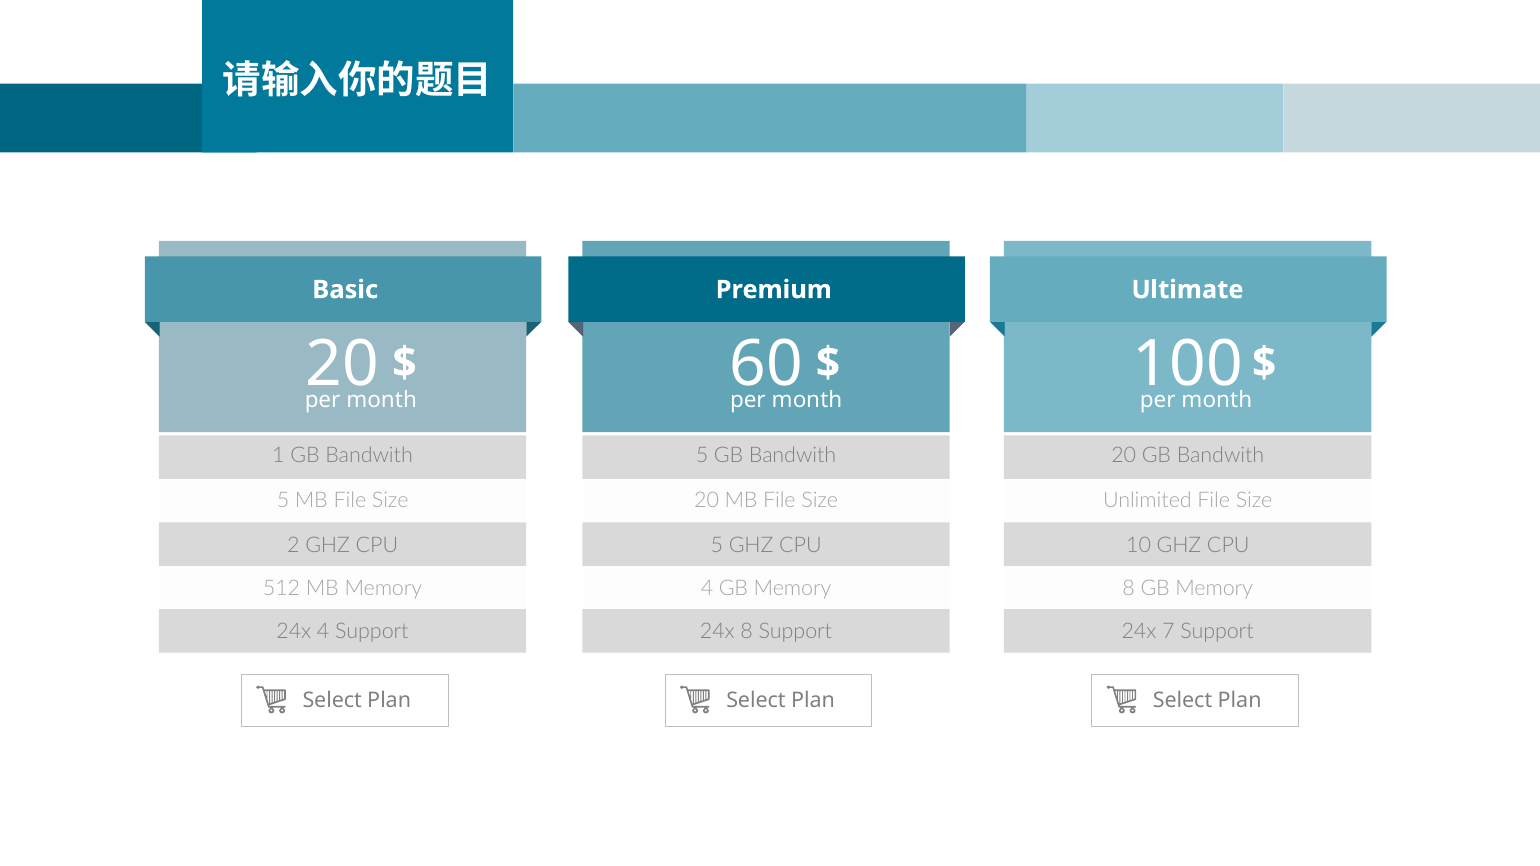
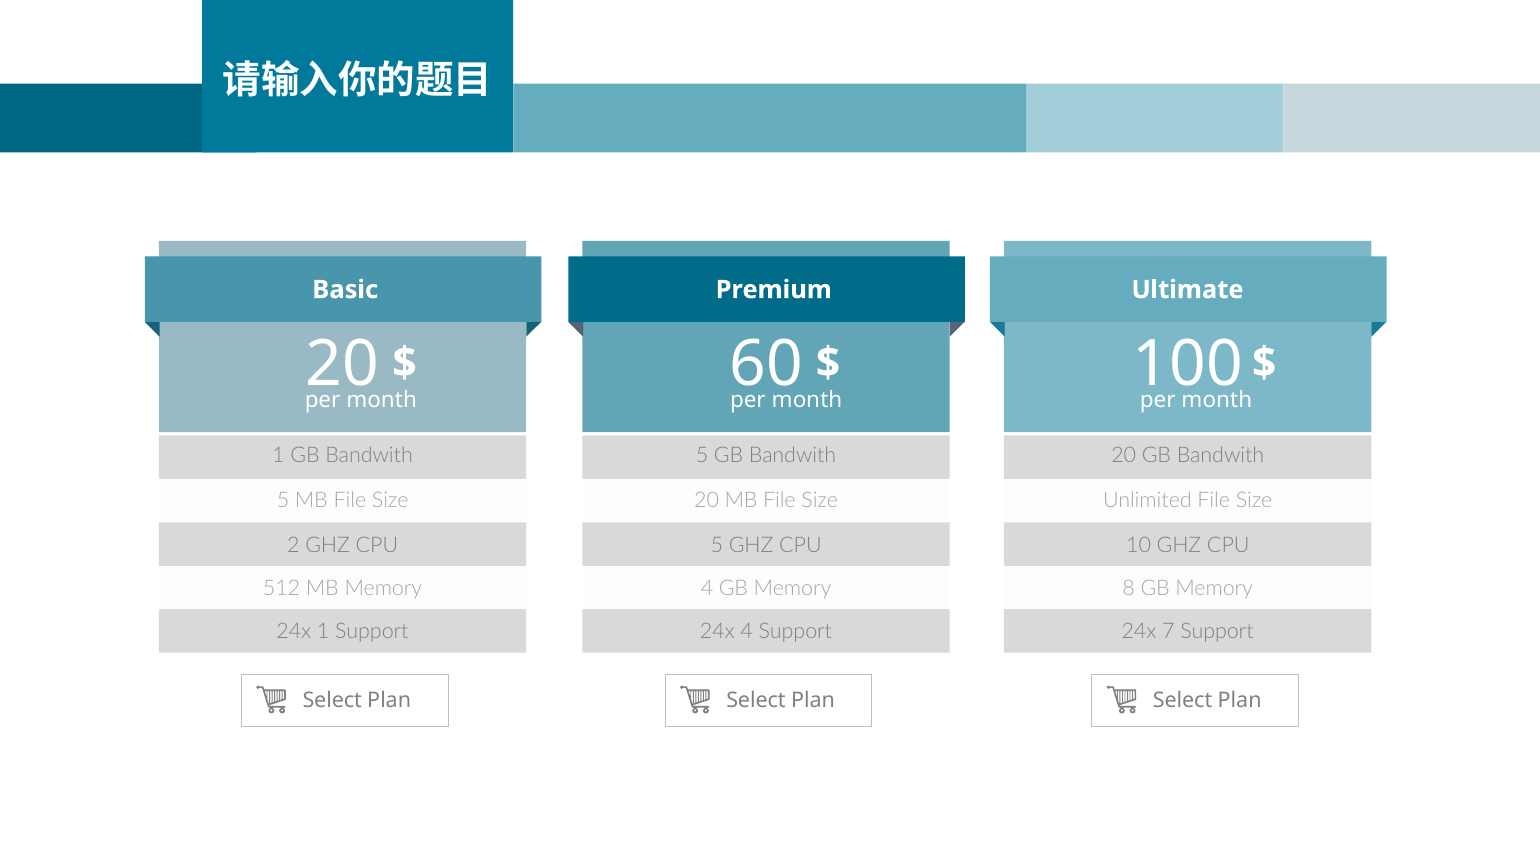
24x 4: 4 -> 1
24x 8: 8 -> 4
